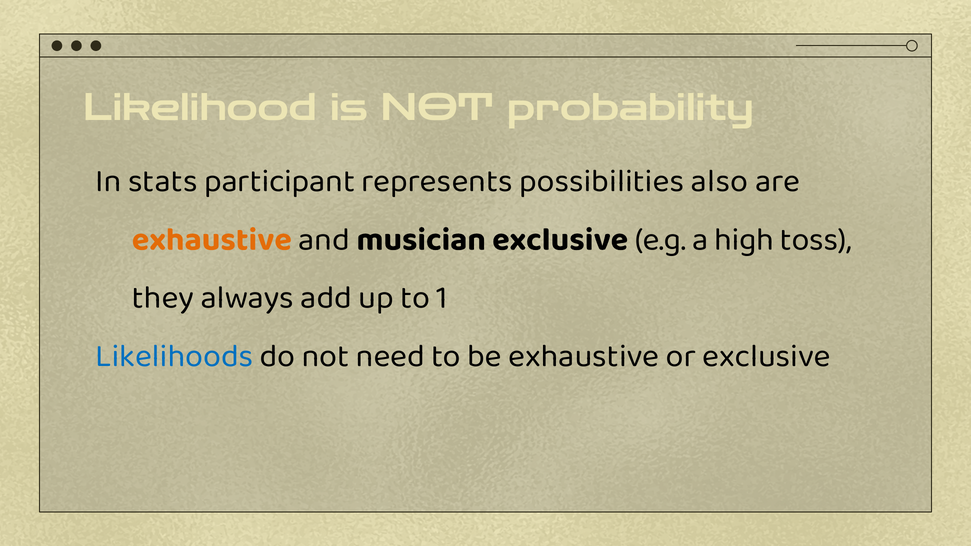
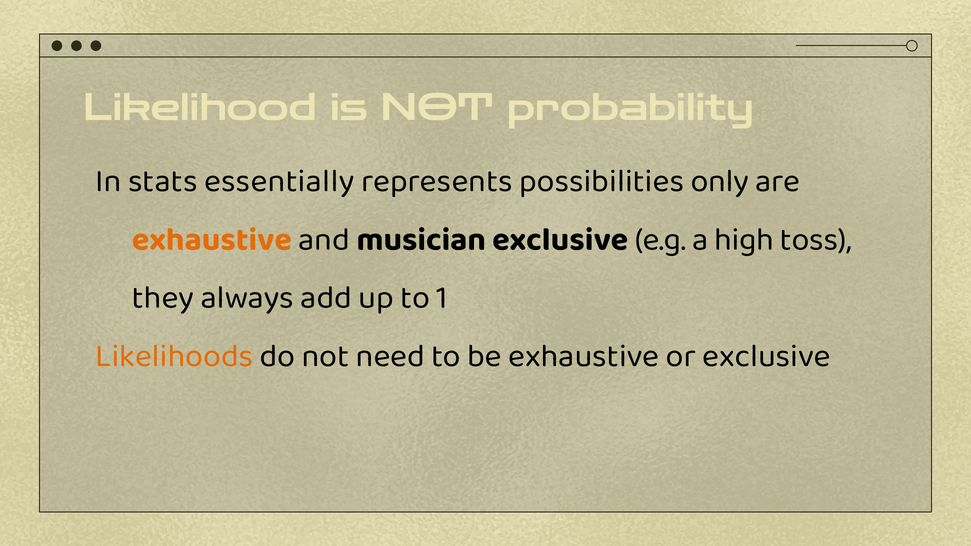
participant: participant -> essentially
also: also -> only
Likelihoods colour: blue -> orange
